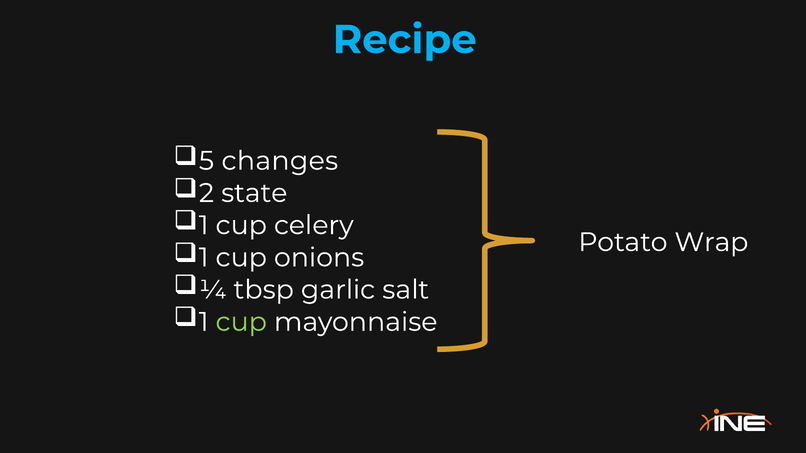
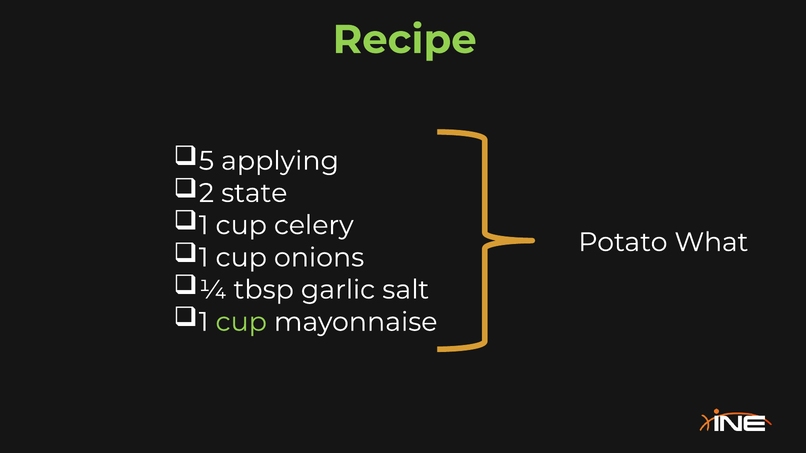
Recipe colour: light blue -> light green
changes: changes -> applying
Wrap: Wrap -> What
